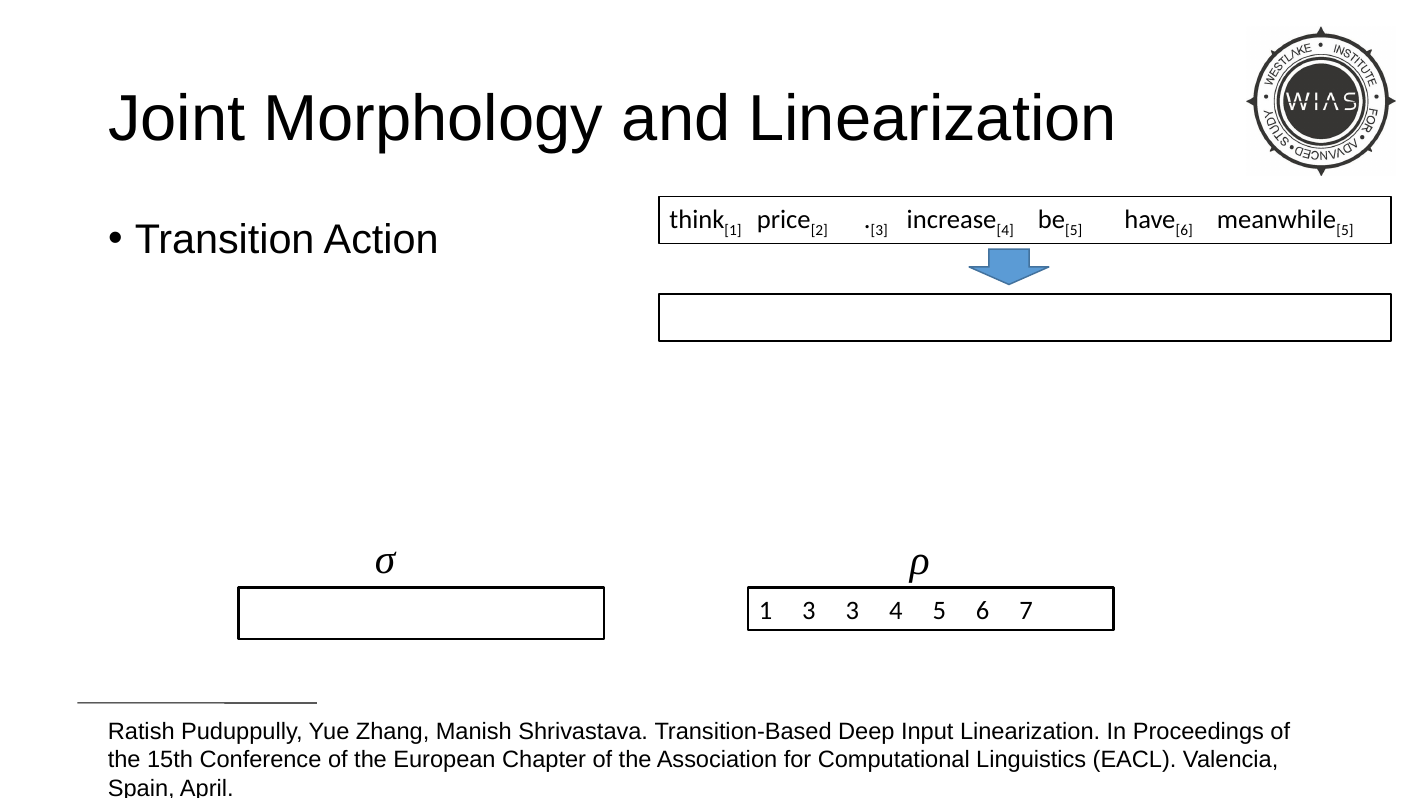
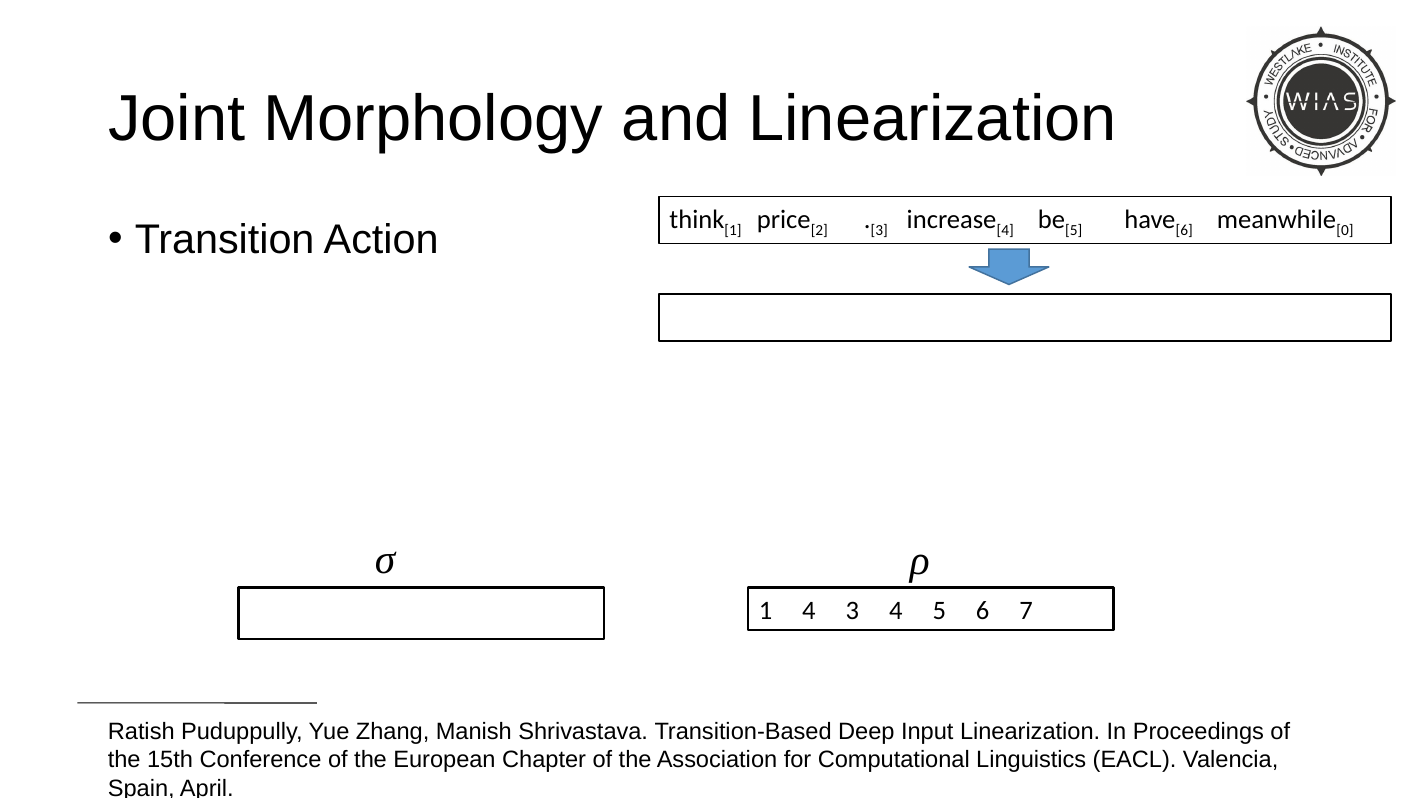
5 at (1345, 230): 5 -> 0
1 3: 3 -> 4
